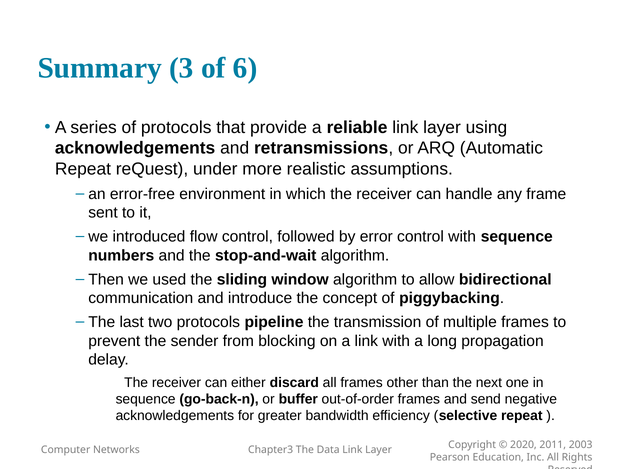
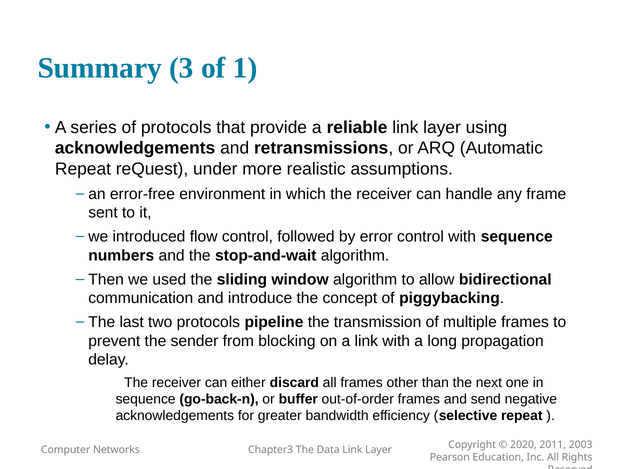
6: 6 -> 1
